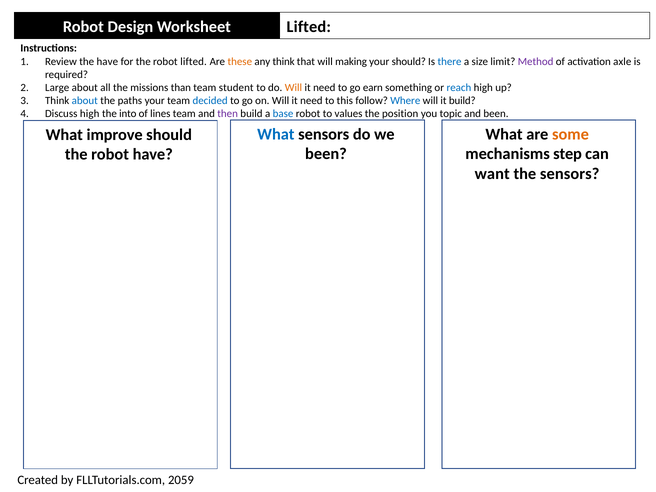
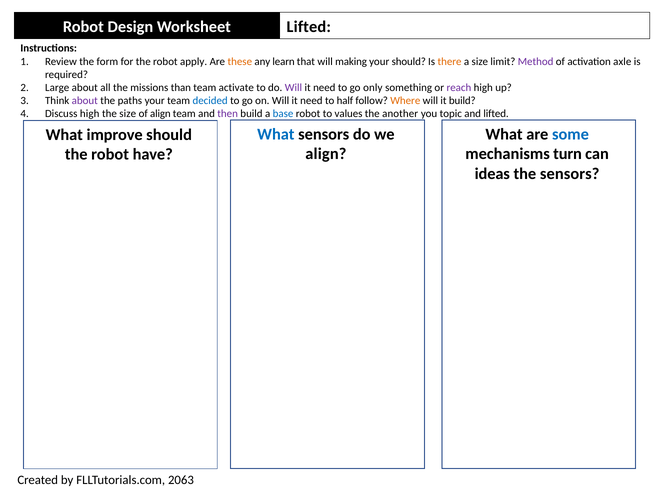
the have: have -> form
robot lifted: lifted -> apply
any think: think -> learn
there colour: blue -> orange
student: student -> activate
Will at (293, 88) colour: orange -> purple
earn: earn -> only
reach colour: blue -> purple
about at (85, 101) colour: blue -> purple
this: this -> half
Where colour: blue -> orange
the into: into -> size
of lines: lines -> align
position: position -> another
and been: been -> lifted
some colour: orange -> blue
been at (326, 154): been -> align
step: step -> turn
want: want -> ideas
2059: 2059 -> 2063
